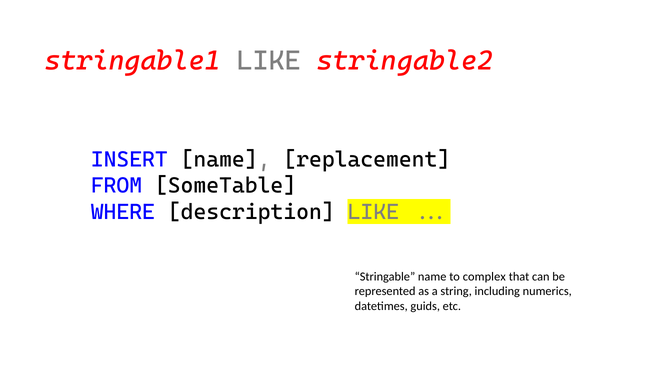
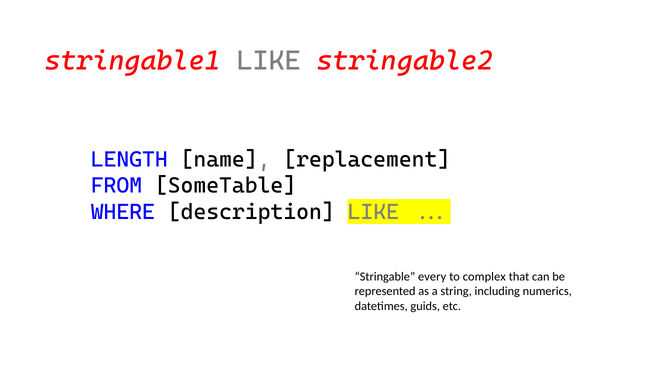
INSERT: INSERT -> LENGTH
Stringable name: name -> every
